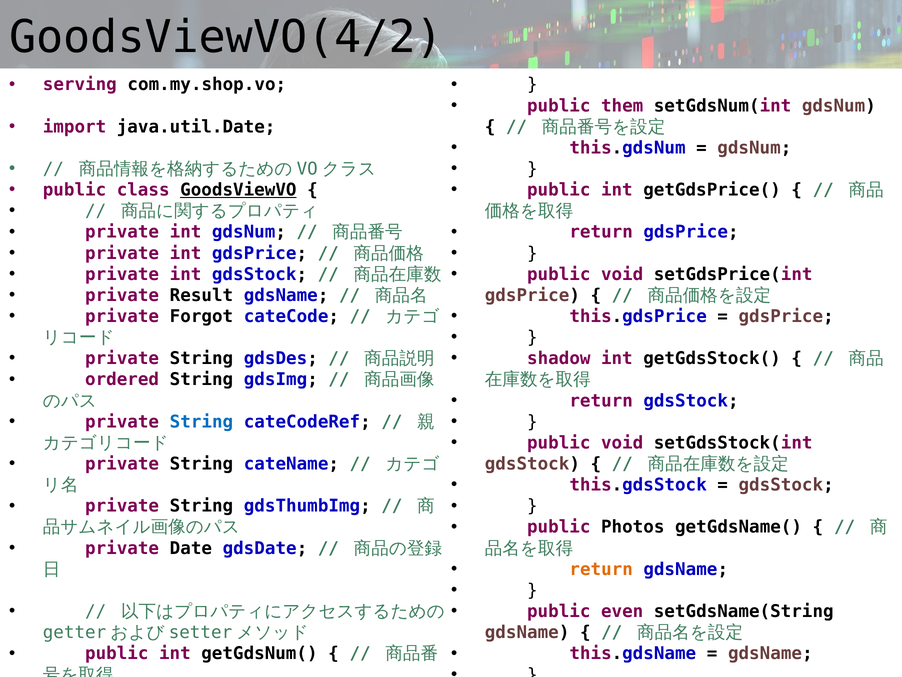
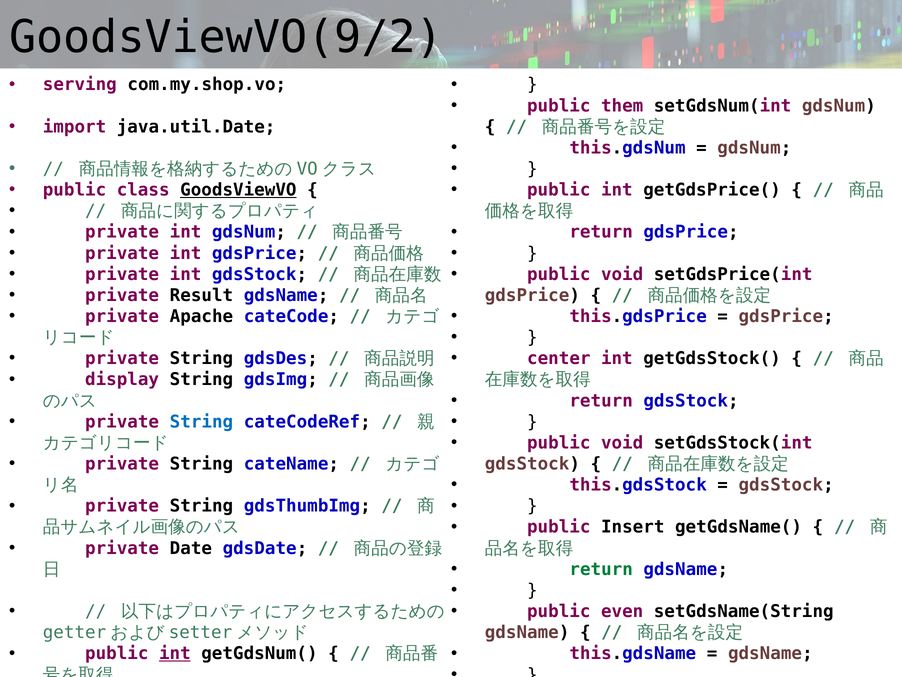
GoodsViewVO(4/2: GoodsViewVO(4/2 -> GoodsViewVO(9/2
Forgot: Forgot -> Apache
shadow: shadow -> center
ordered: ordered -> display
Photos: Photos -> Insert
return at (601, 569) colour: orange -> green
int at (175, 653) underline: none -> present
